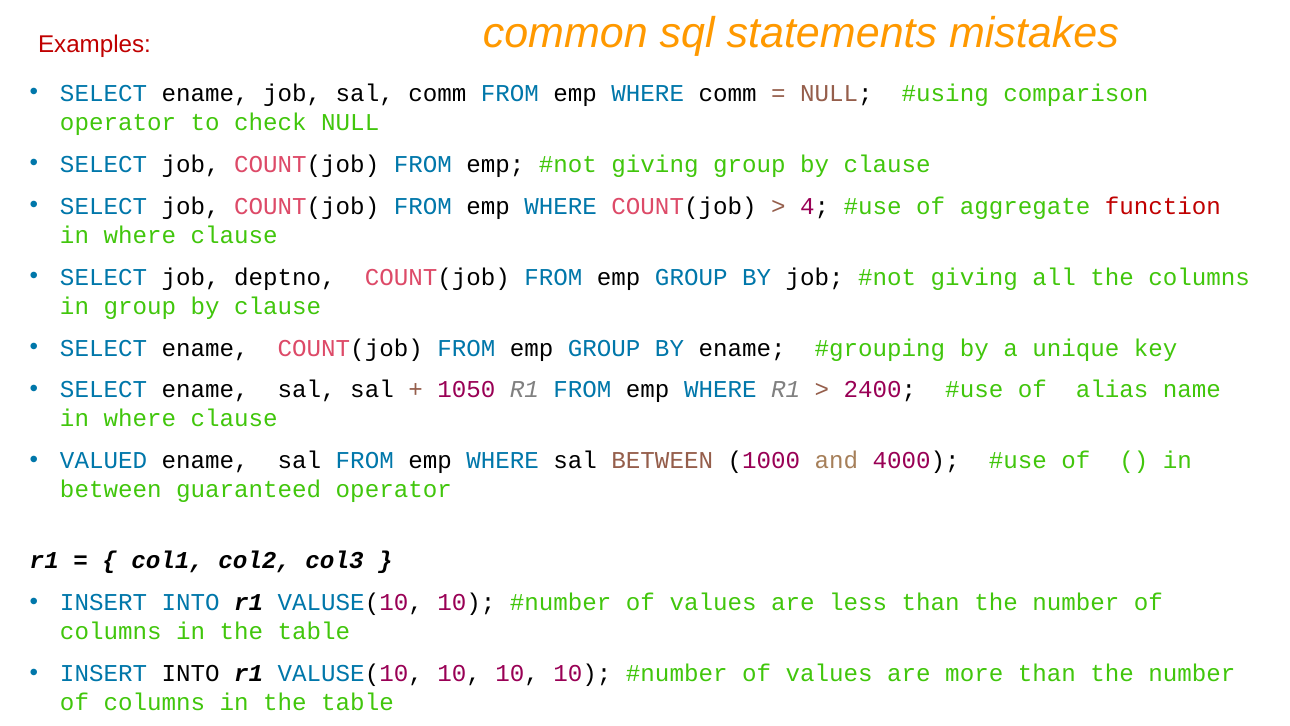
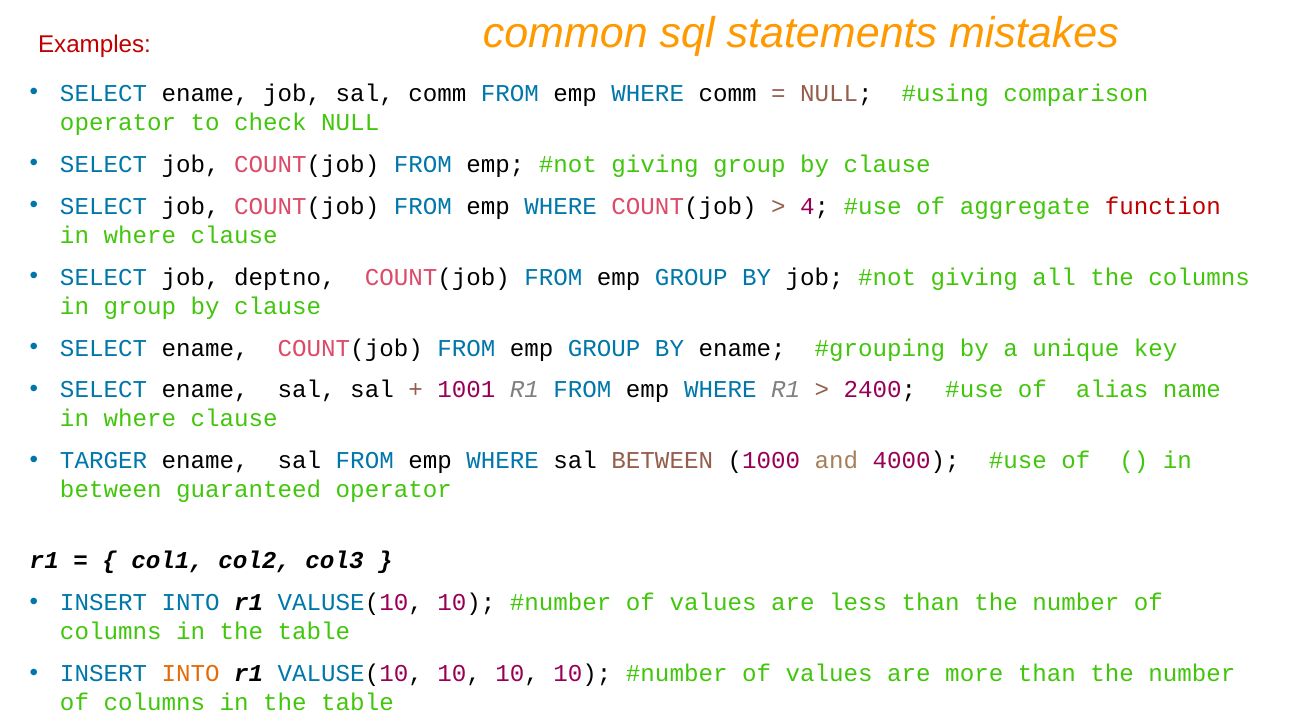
1050: 1050 -> 1001
VALUED: VALUED -> TARGER
INTO at (191, 673) colour: black -> orange
